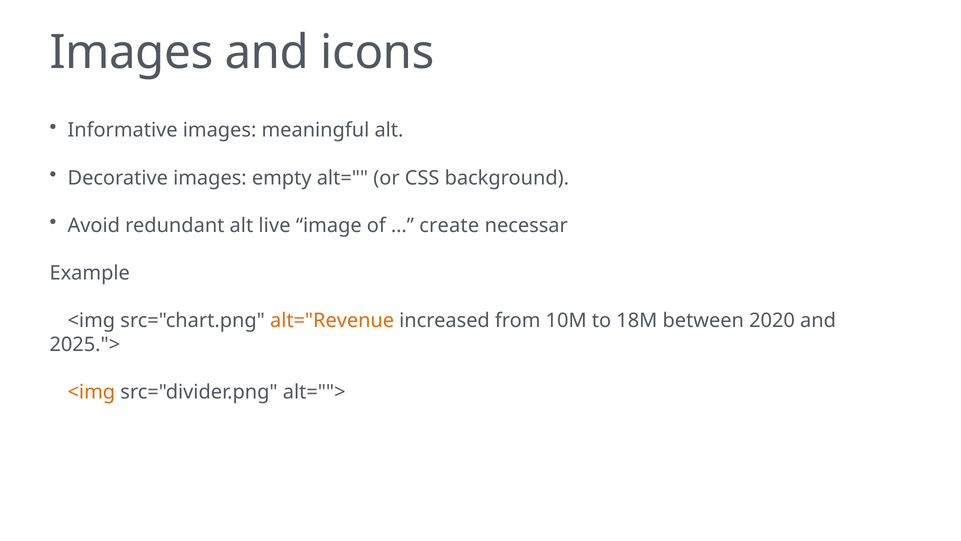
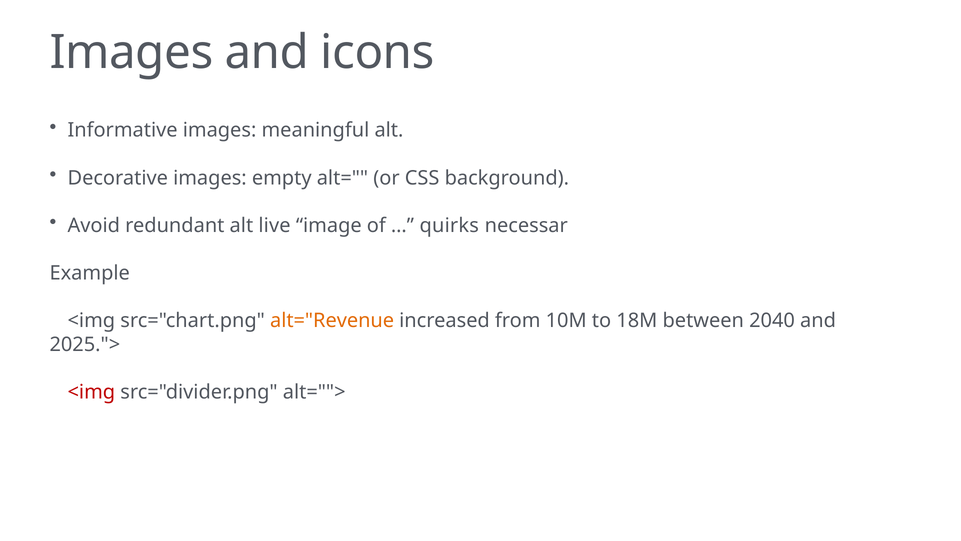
create: create -> quirks
2020: 2020 -> 2040
<img at (91, 392) colour: orange -> red
